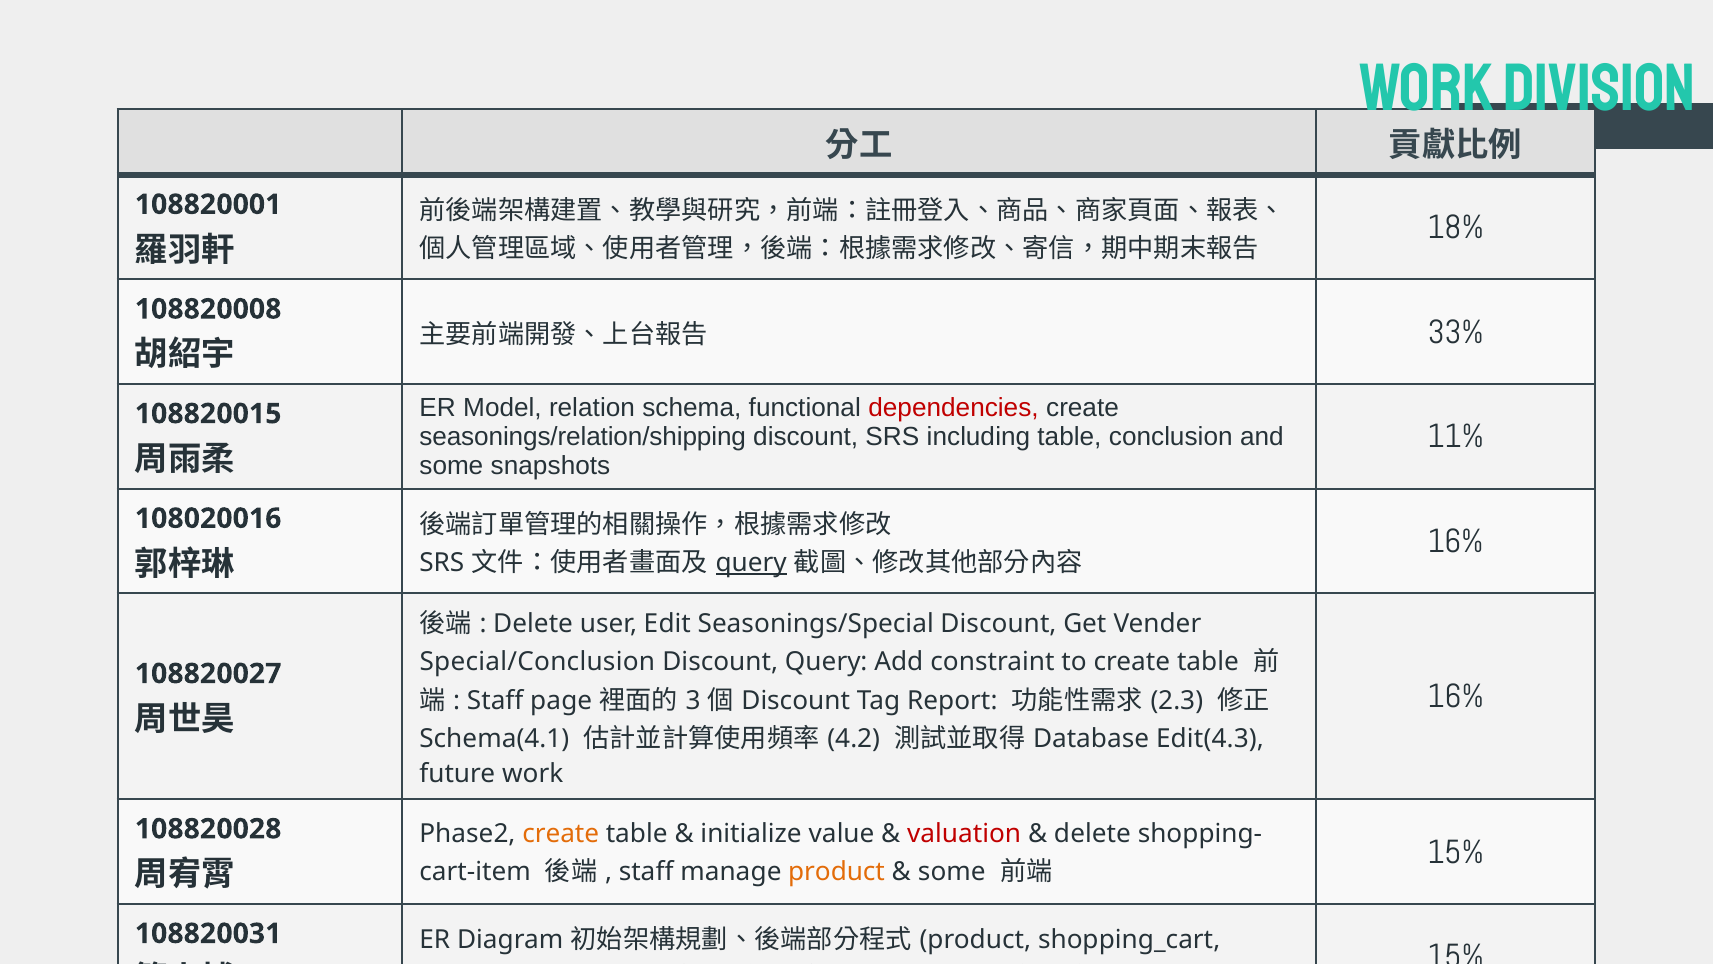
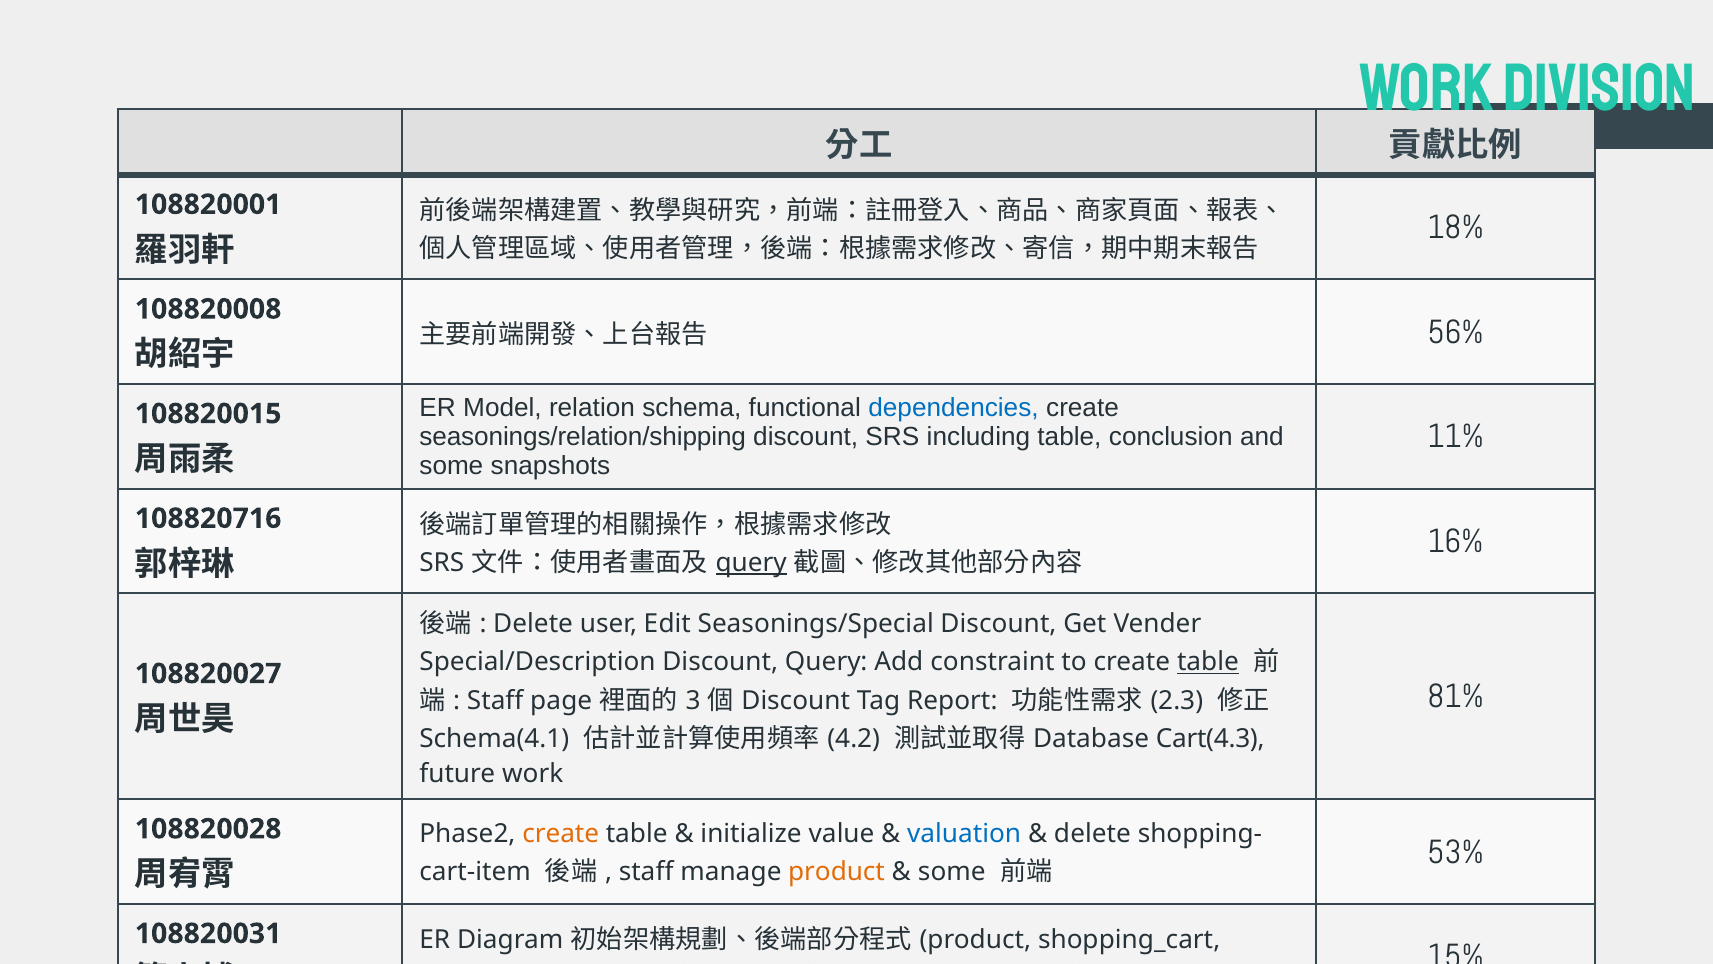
33%: 33% -> 56%
dependencies colour: red -> blue
108020016: 108020016 -> 108820716
Special/Conclusion: Special/Conclusion -> Special/Description
table at (1208, 662) underline: none -> present
16% at (1456, 696): 16% -> 81%
Edit(4.3: Edit(4.3 -> Cart(4.3
valuation at (964, 834) colour: red -> blue
15% at (1456, 852): 15% -> 53%
